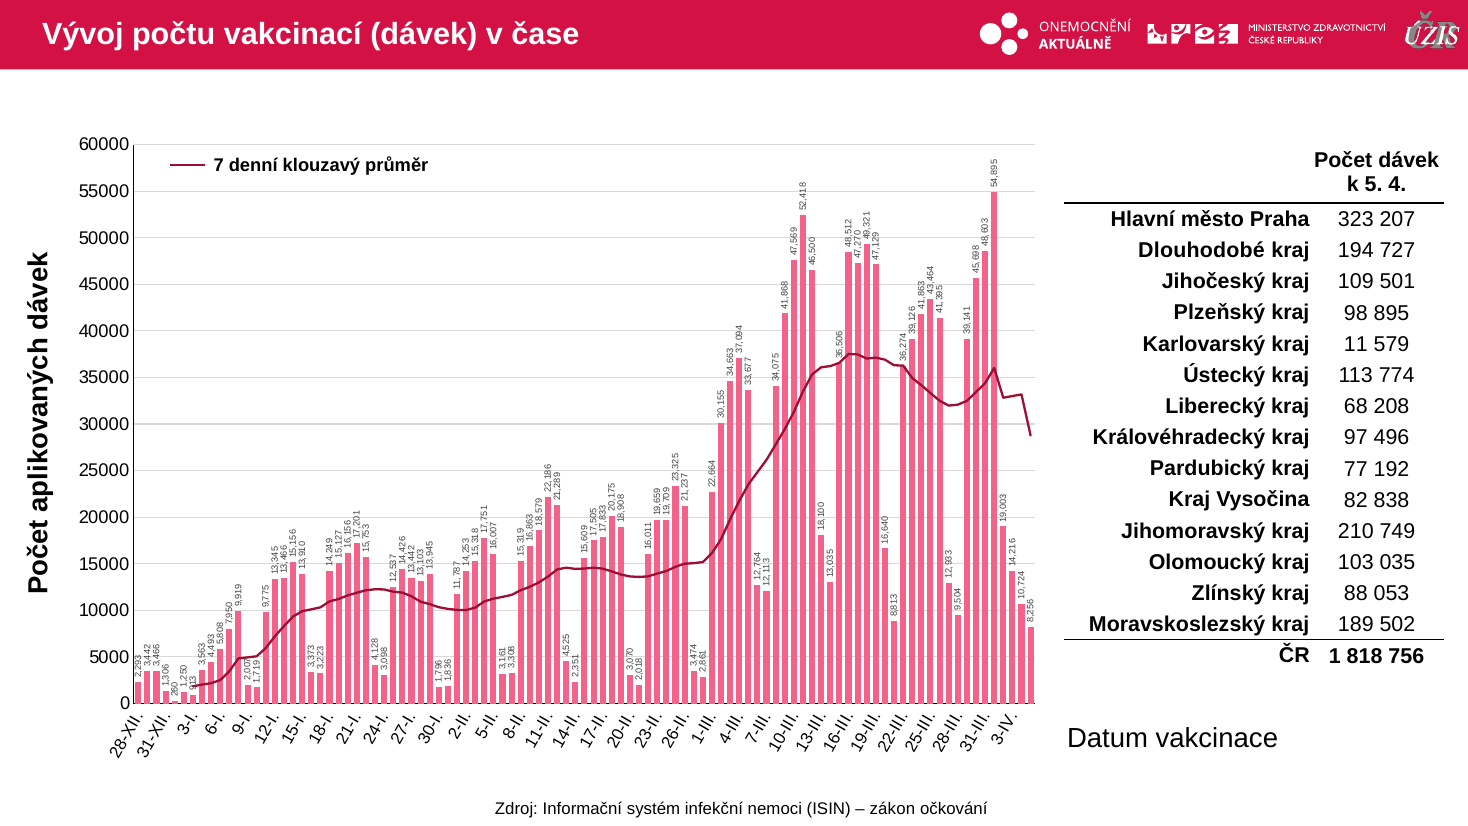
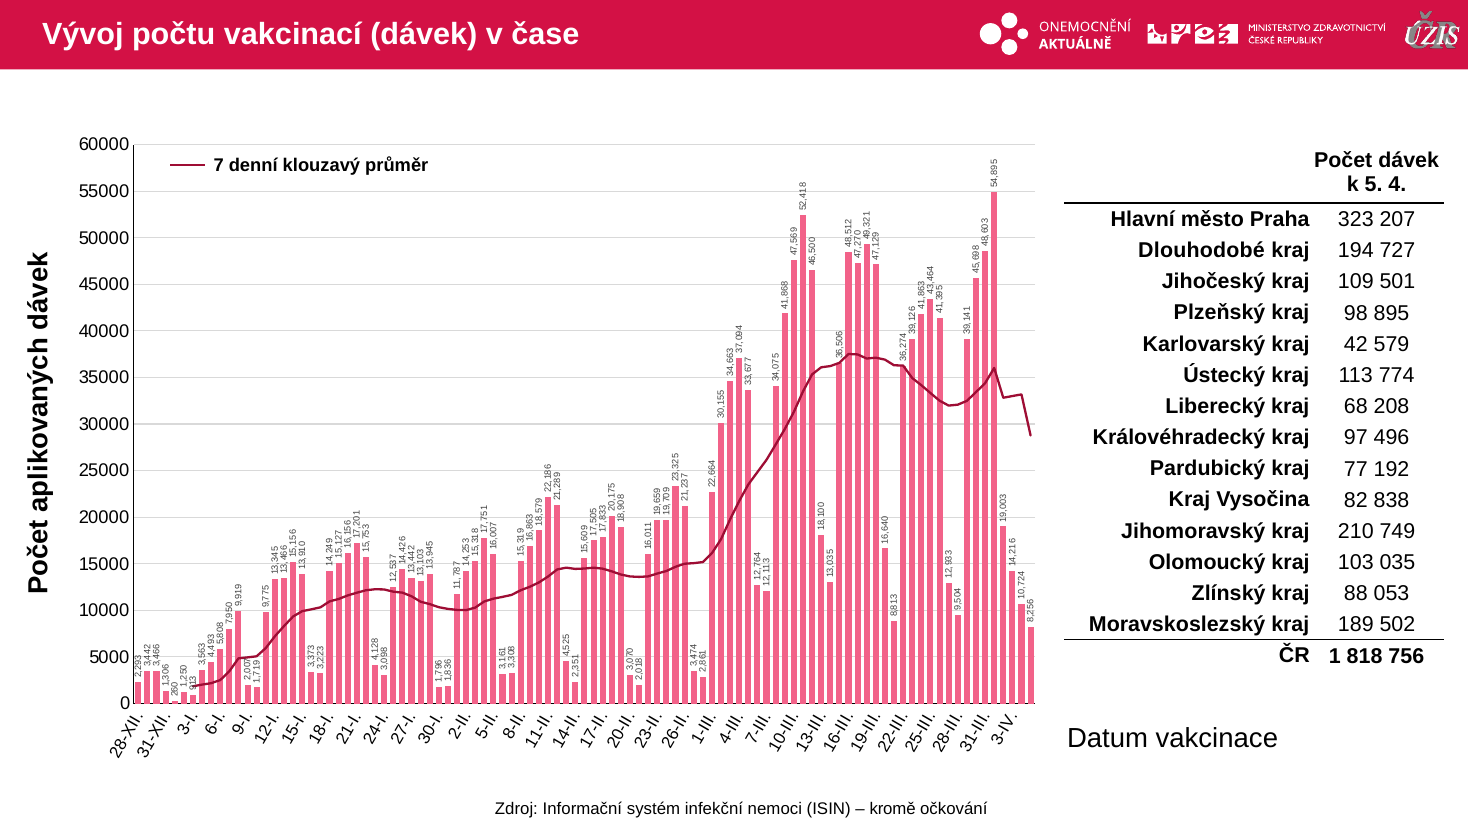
11: 11 -> 42
zákon: zákon -> kromě
